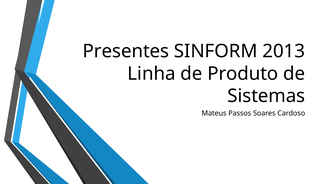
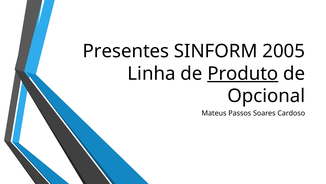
2013: 2013 -> 2005
Produto underline: none -> present
Sistemas: Sistemas -> Opcional
